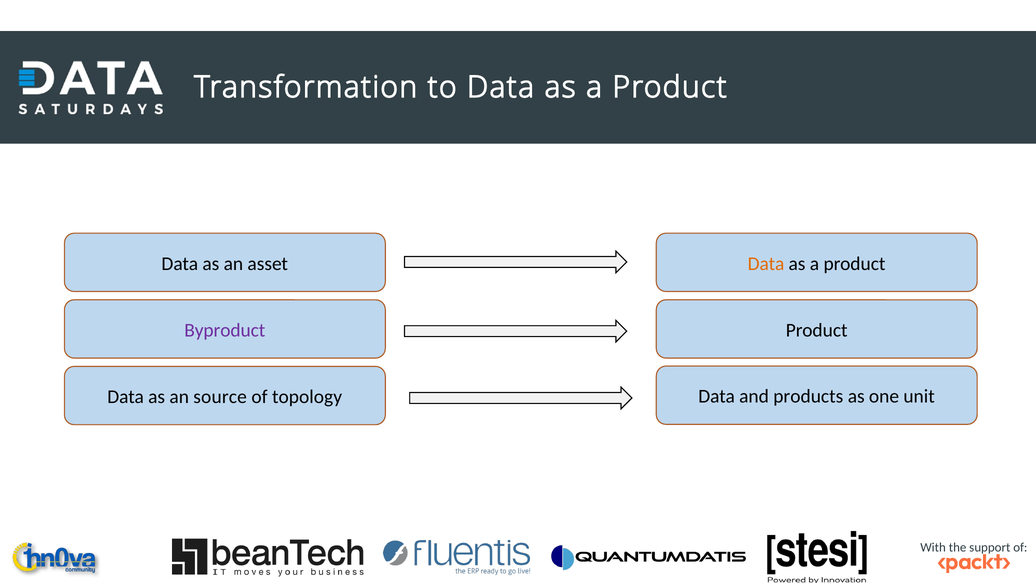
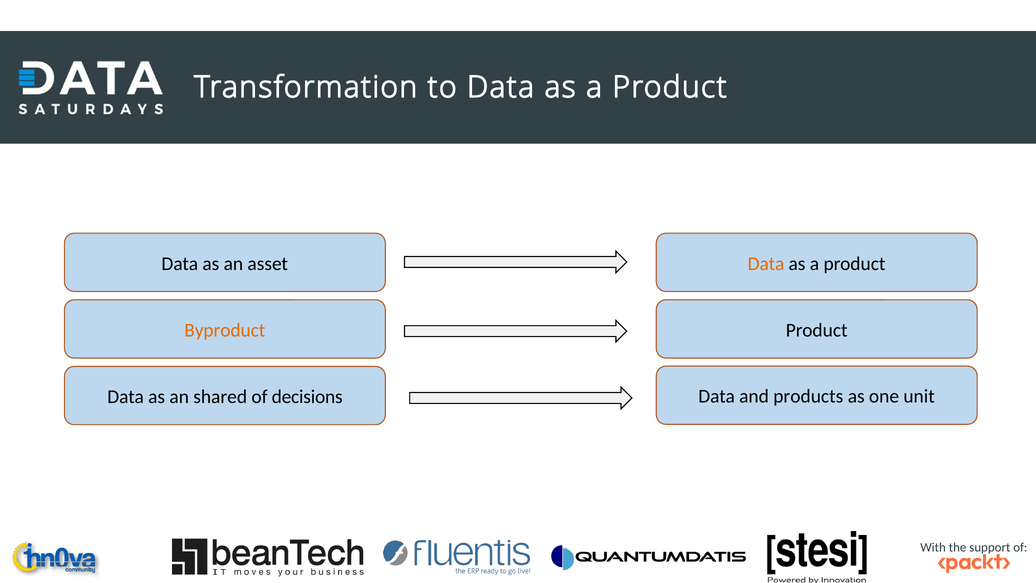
Byproduct colour: purple -> orange
source: source -> shared
topology: topology -> decisions
